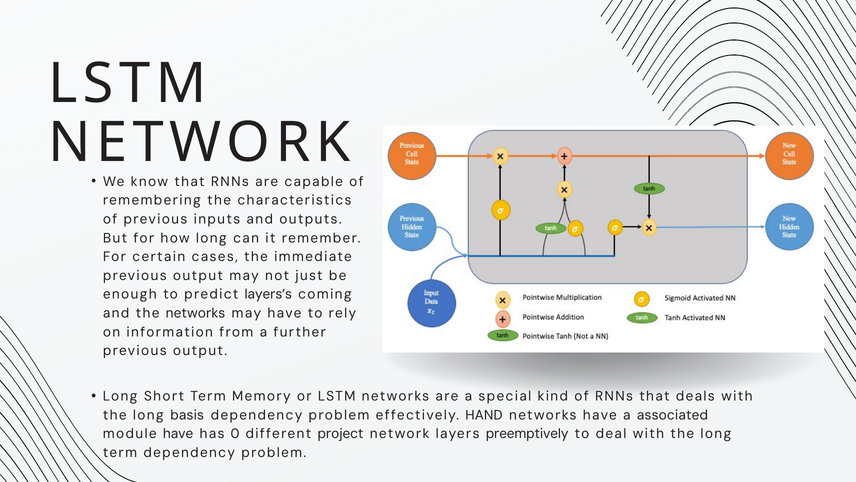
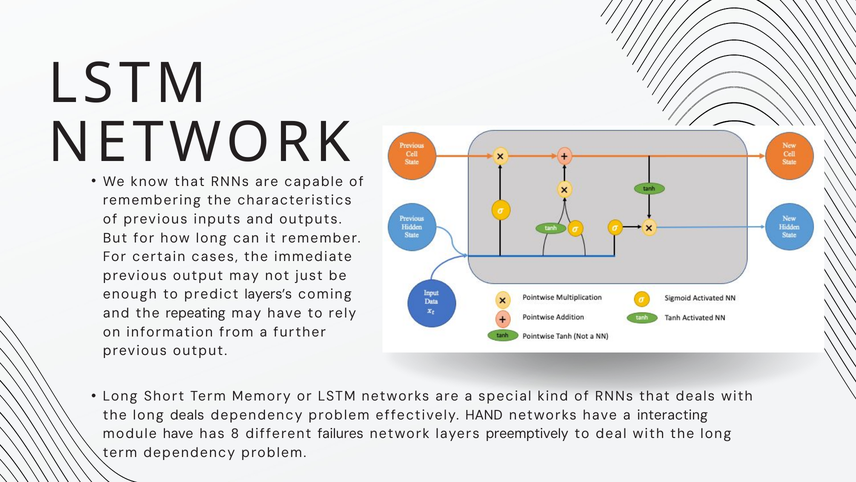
the networks: networks -> repeating
long basis: basis -> deals
associated: associated -> interacting
0: 0 -> 8
project: project -> failures
